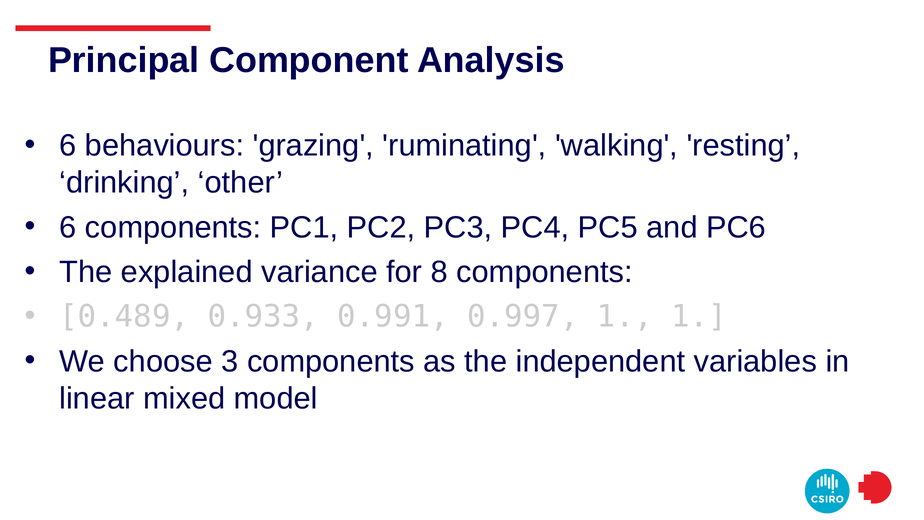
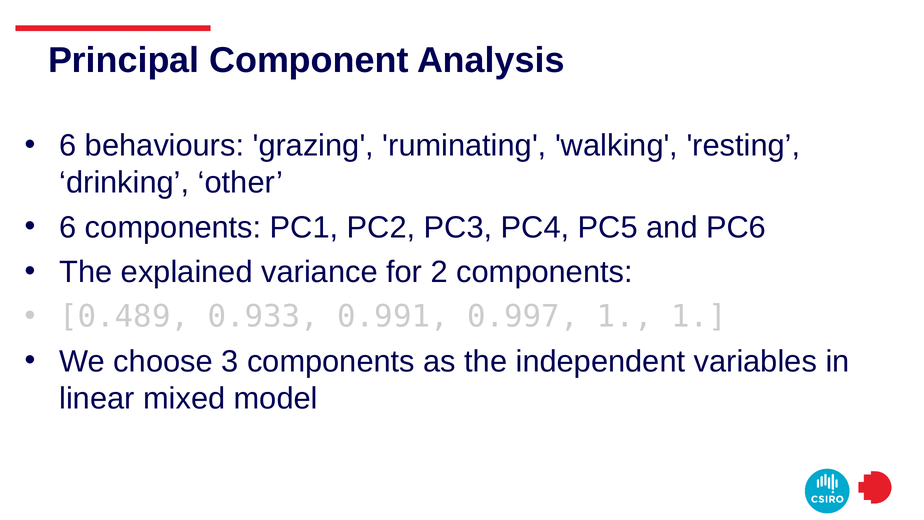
8: 8 -> 2
